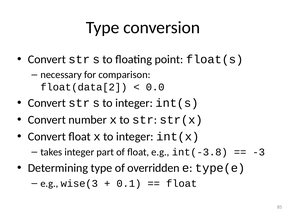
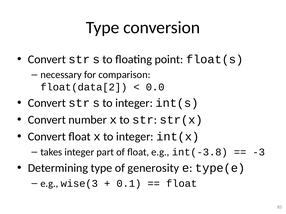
overridden: overridden -> generosity
